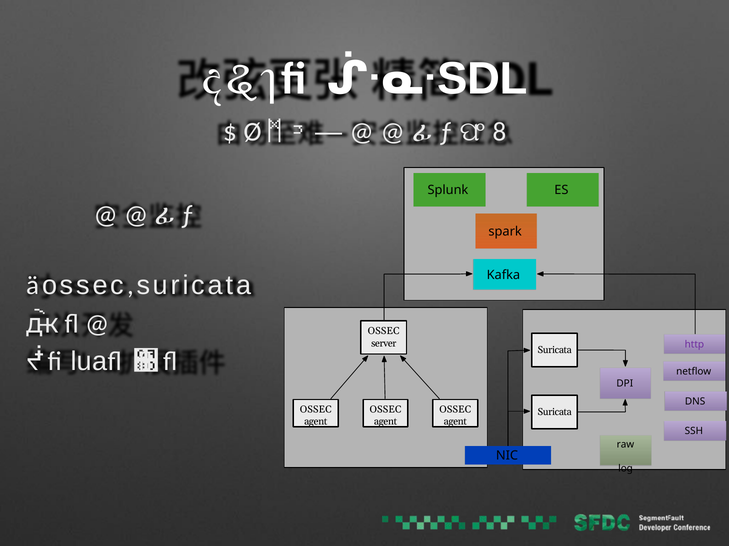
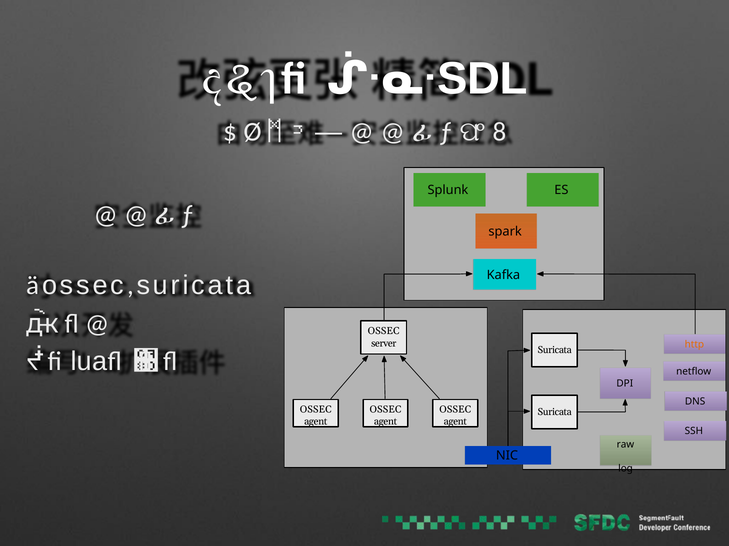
http colour: purple -> orange
